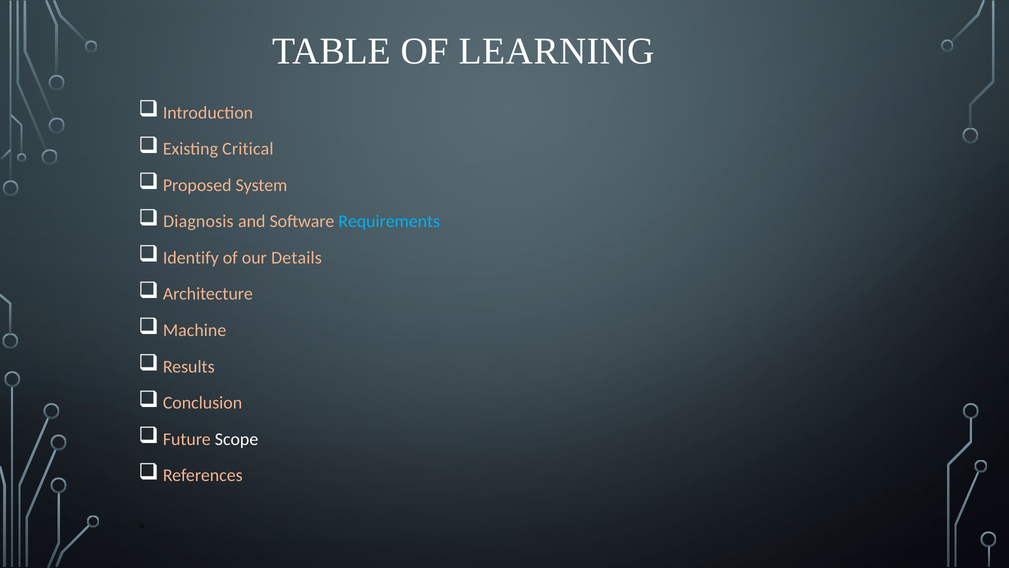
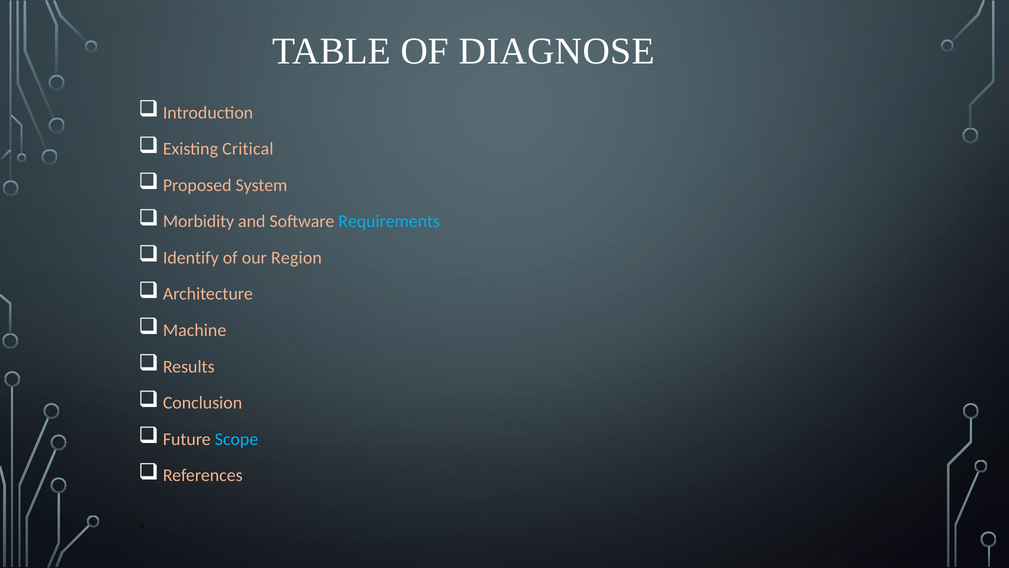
LEARNING: LEARNING -> DIAGNOSE
Diagnosis: Diagnosis -> Morbidity
Details: Details -> Region
Scope colour: white -> light blue
